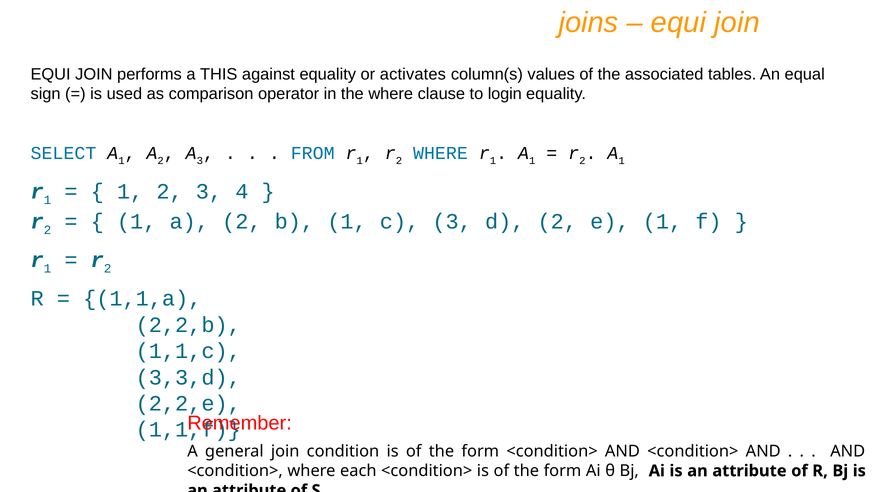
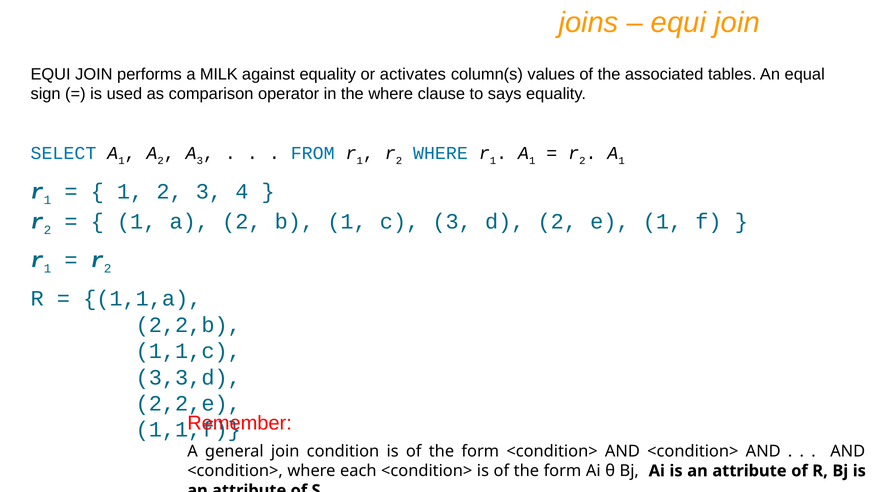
THIS: THIS -> MILK
login: login -> says
